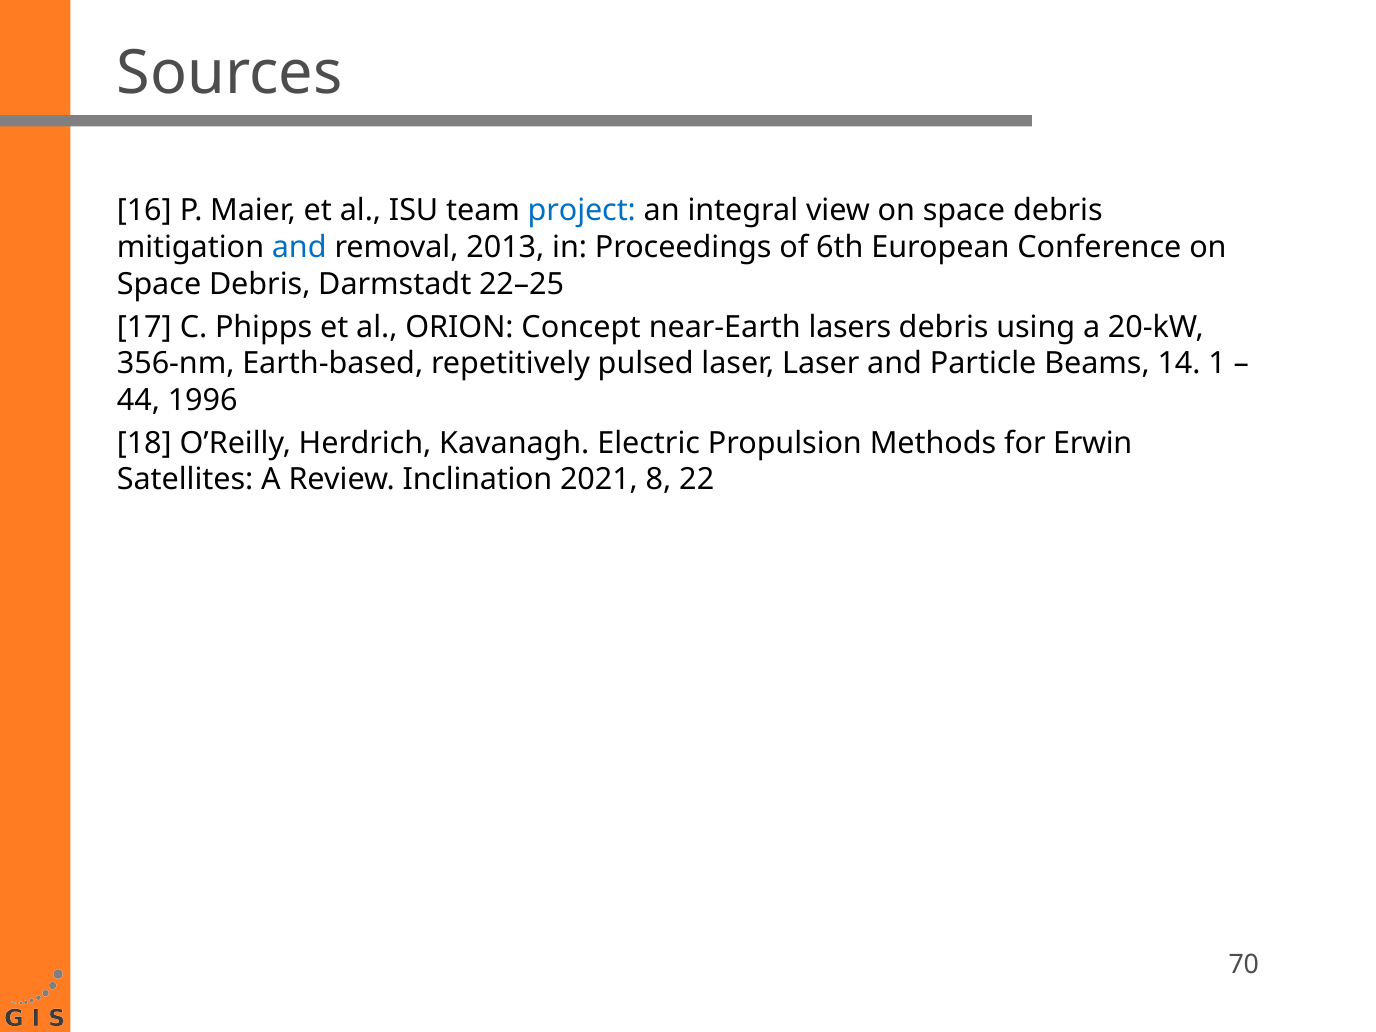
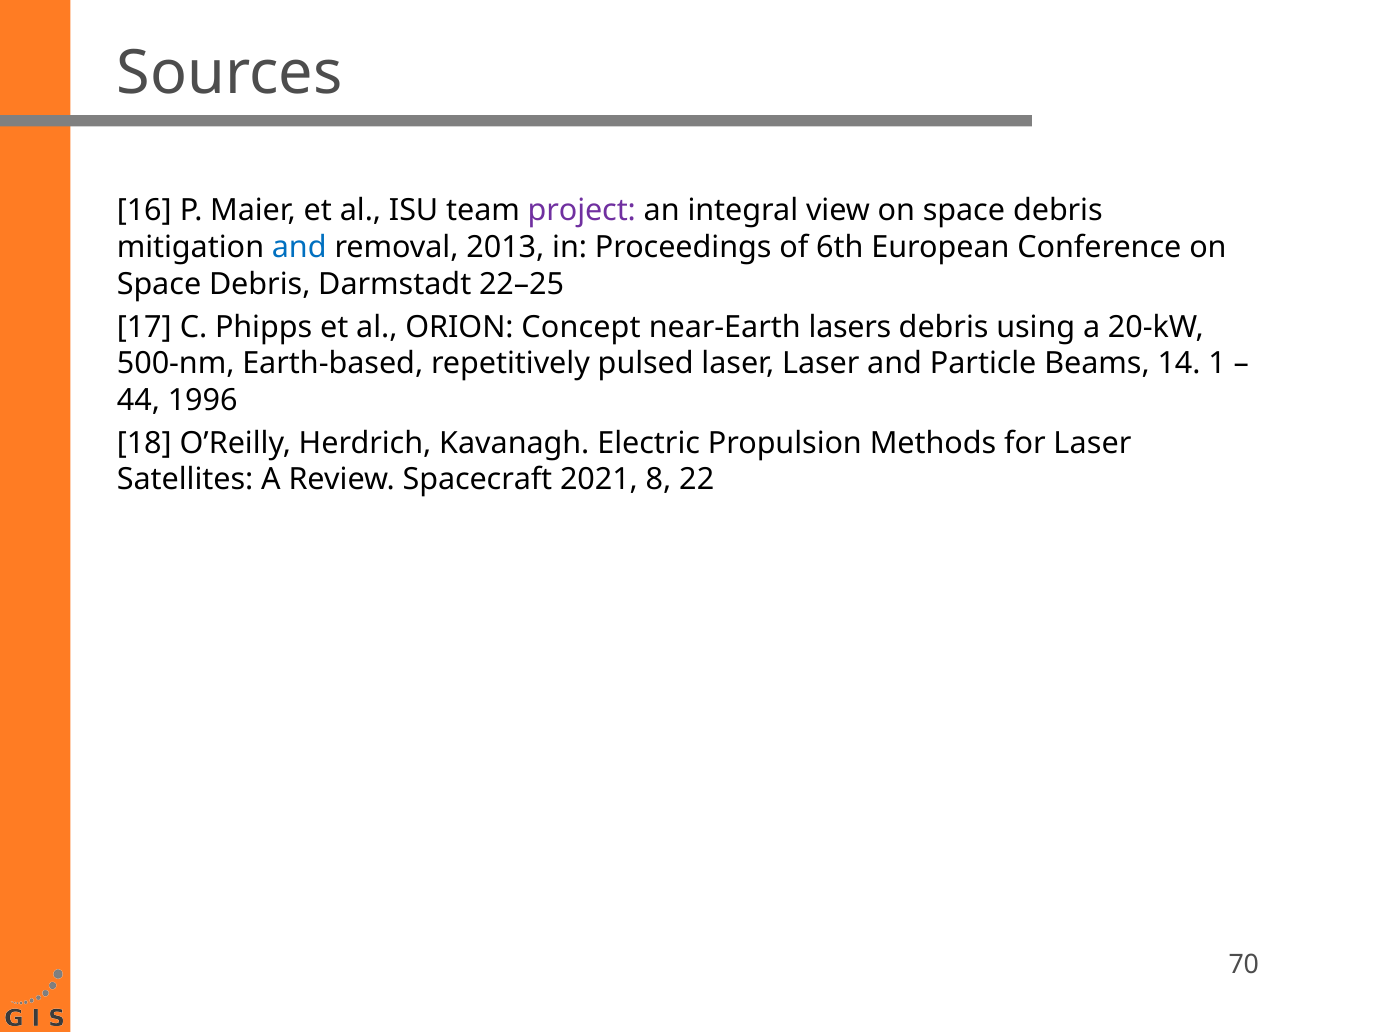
project colour: blue -> purple
356-nm: 356-nm -> 500-nm
for Erwin: Erwin -> Laser
Inclination: Inclination -> Spacecraft
